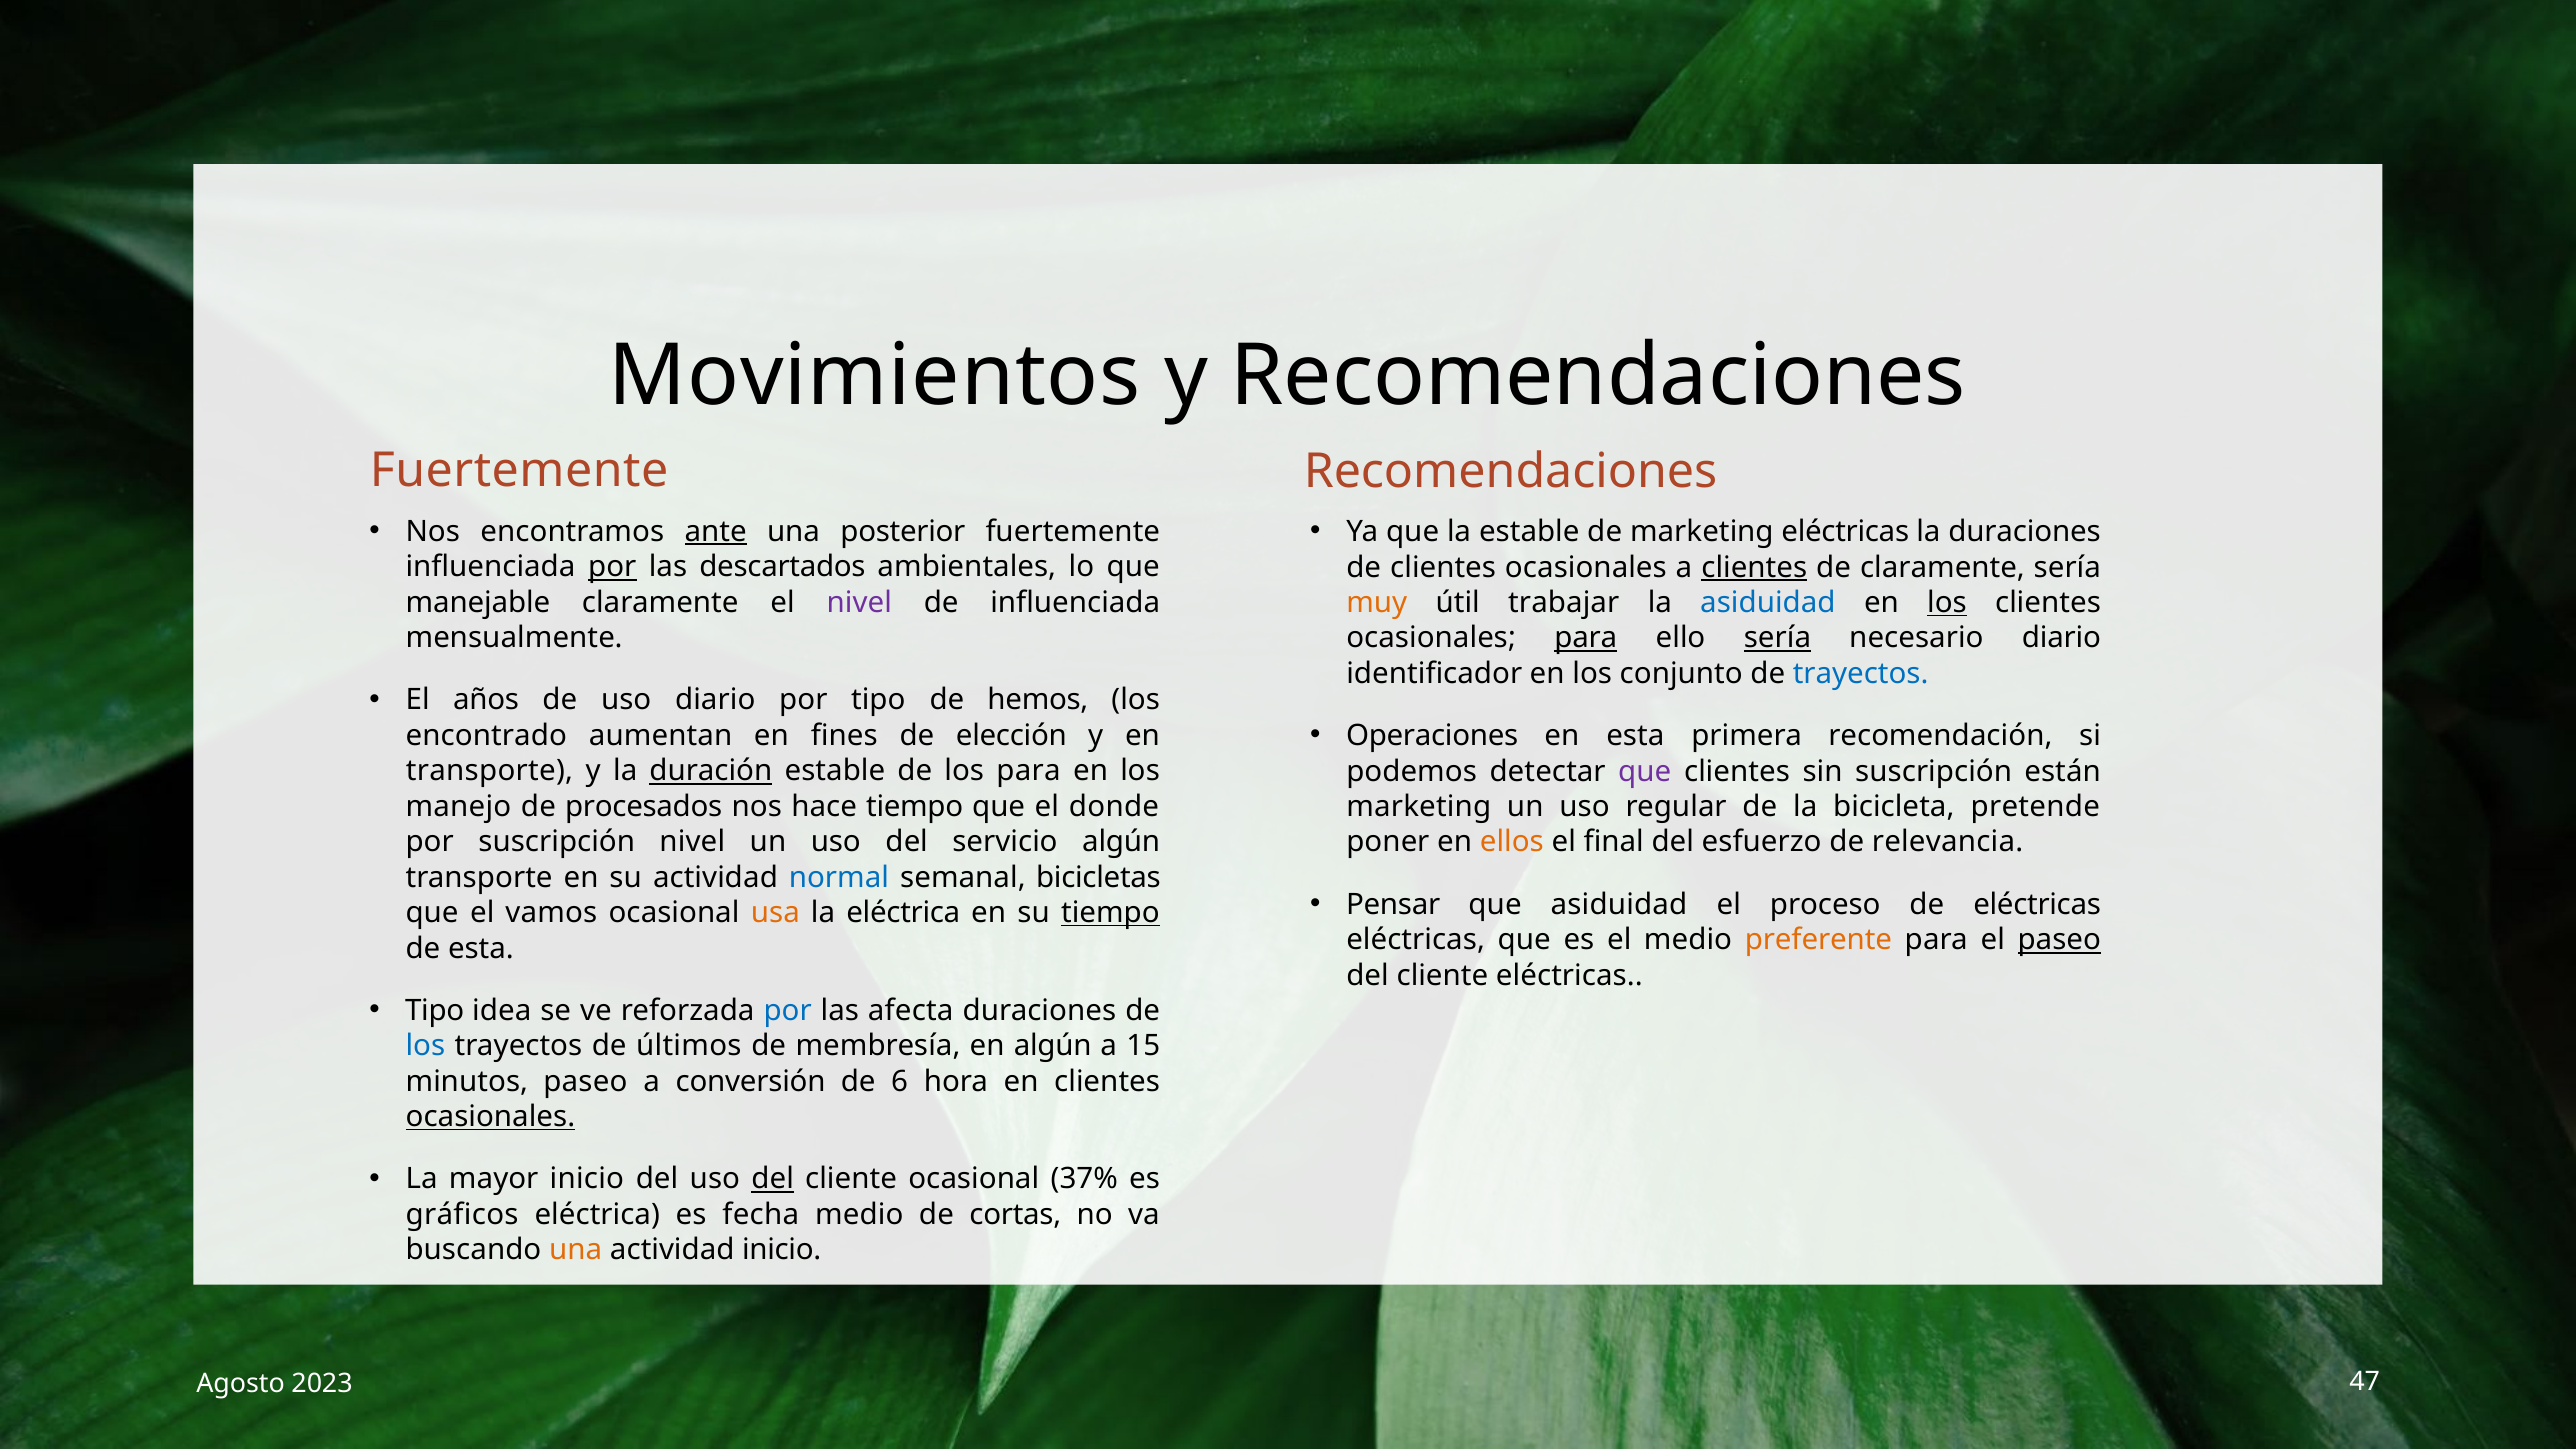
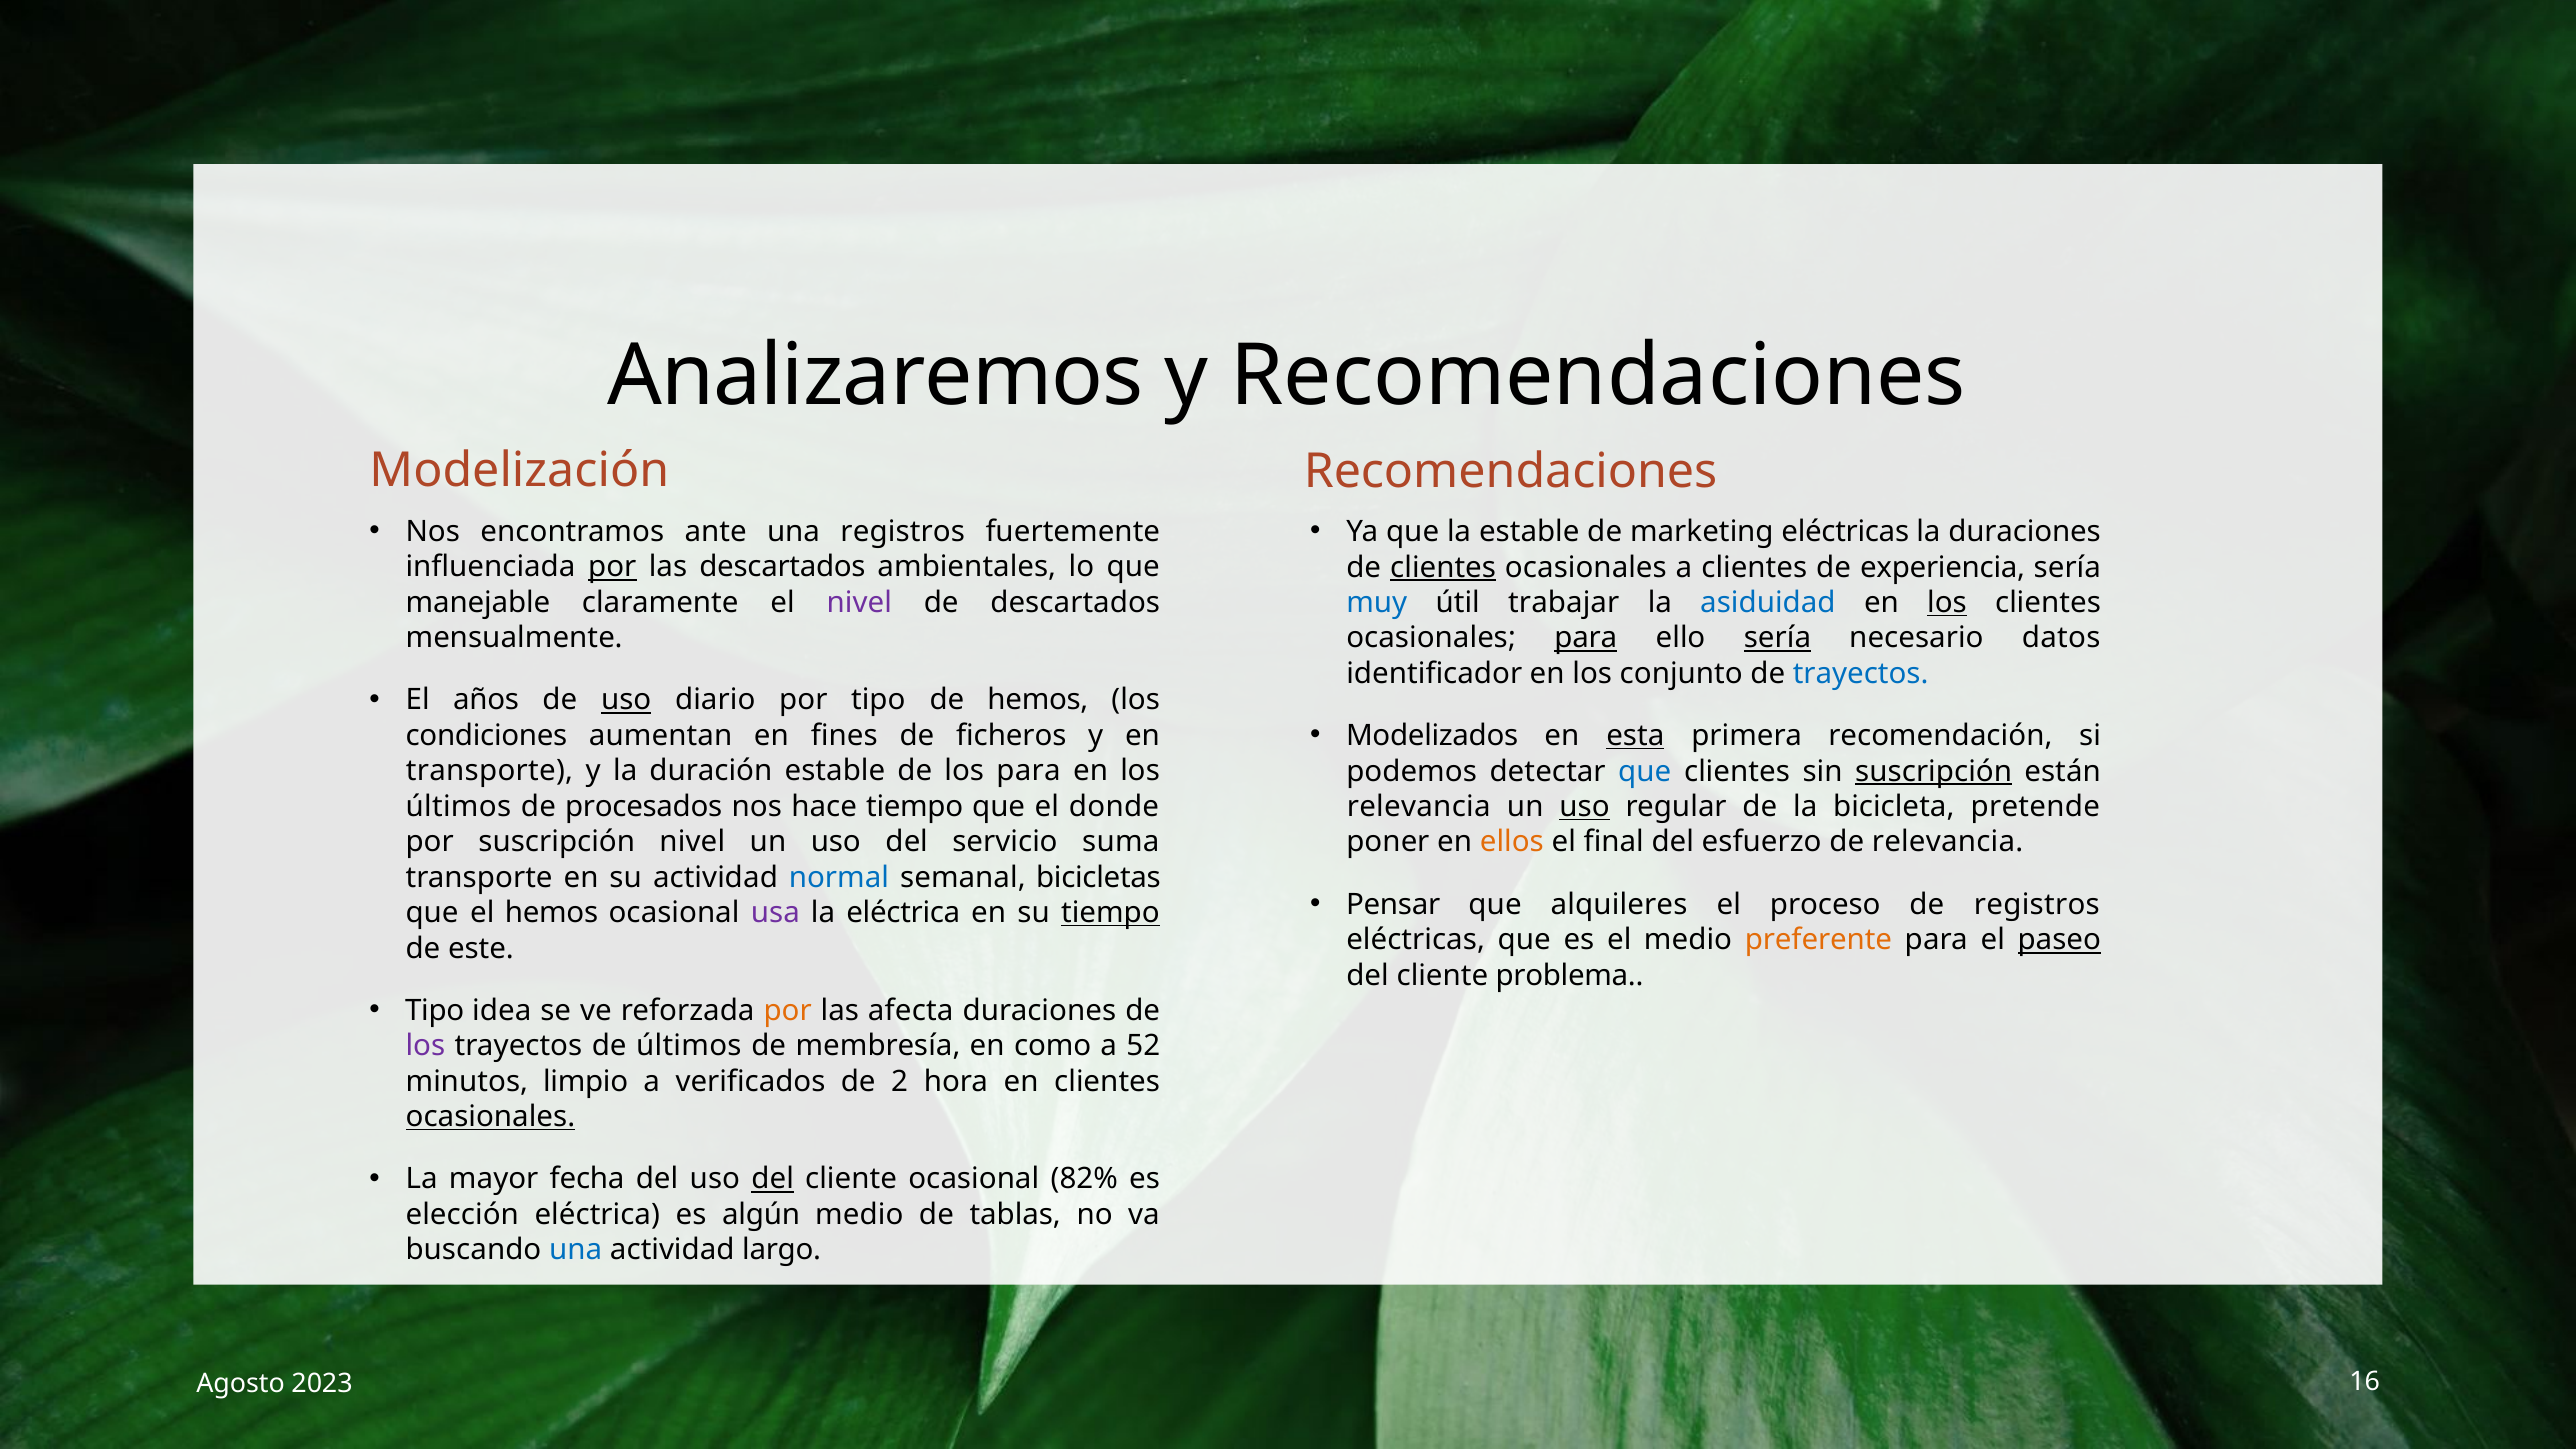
Movimientos: Movimientos -> Analizaremos
Fuertemente at (519, 470): Fuertemente -> Modelización
ante underline: present -> none
una posterior: posterior -> registros
clientes at (1443, 567) underline: none -> present
clientes at (1754, 567) underline: present -> none
de claramente: claramente -> experiencia
de influenciada: influenciada -> descartados
muy colour: orange -> blue
necesario diario: diario -> datos
uso at (626, 700) underline: none -> present
Operaciones: Operaciones -> Modelizados
esta at (1635, 736) underline: none -> present
encontrado: encontrado -> condiciones
elección: elección -> ficheros
duración underline: present -> none
que at (1645, 771) colour: purple -> blue
suscripción at (1934, 771) underline: none -> present
manejo at (458, 806): manejo -> últimos
marketing at (1419, 807): marketing -> relevancia
uso at (1585, 807) underline: none -> present
servicio algún: algún -> suma
que asiduidad: asiduidad -> alquileres
de eléctricas: eléctricas -> registros
el vamos: vamos -> hemos
usa colour: orange -> purple
de esta: esta -> este
cliente eléctricas: eléctricas -> problema
por at (788, 1011) colour: blue -> orange
los at (425, 1046) colour: blue -> purple
en algún: algún -> como
15: 15 -> 52
minutos paseo: paseo -> limpio
conversión: conversión -> verificados
6: 6 -> 2
mayor inicio: inicio -> fecha
37%: 37% -> 82%
gráficos: gráficos -> elección
fecha: fecha -> algún
cortas: cortas -> tablas
una at (576, 1250) colour: orange -> blue
actividad inicio: inicio -> largo
47: 47 -> 16
